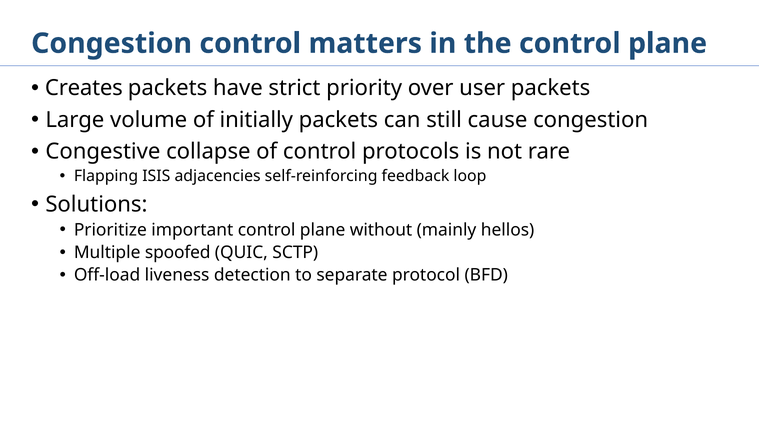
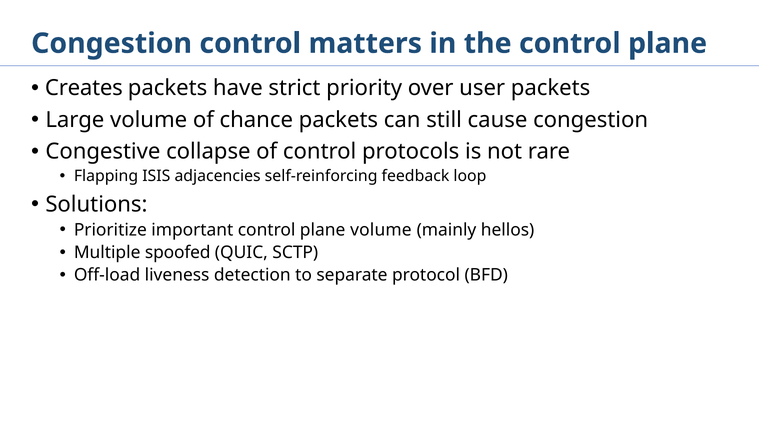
initially: initially -> chance
plane without: without -> volume
